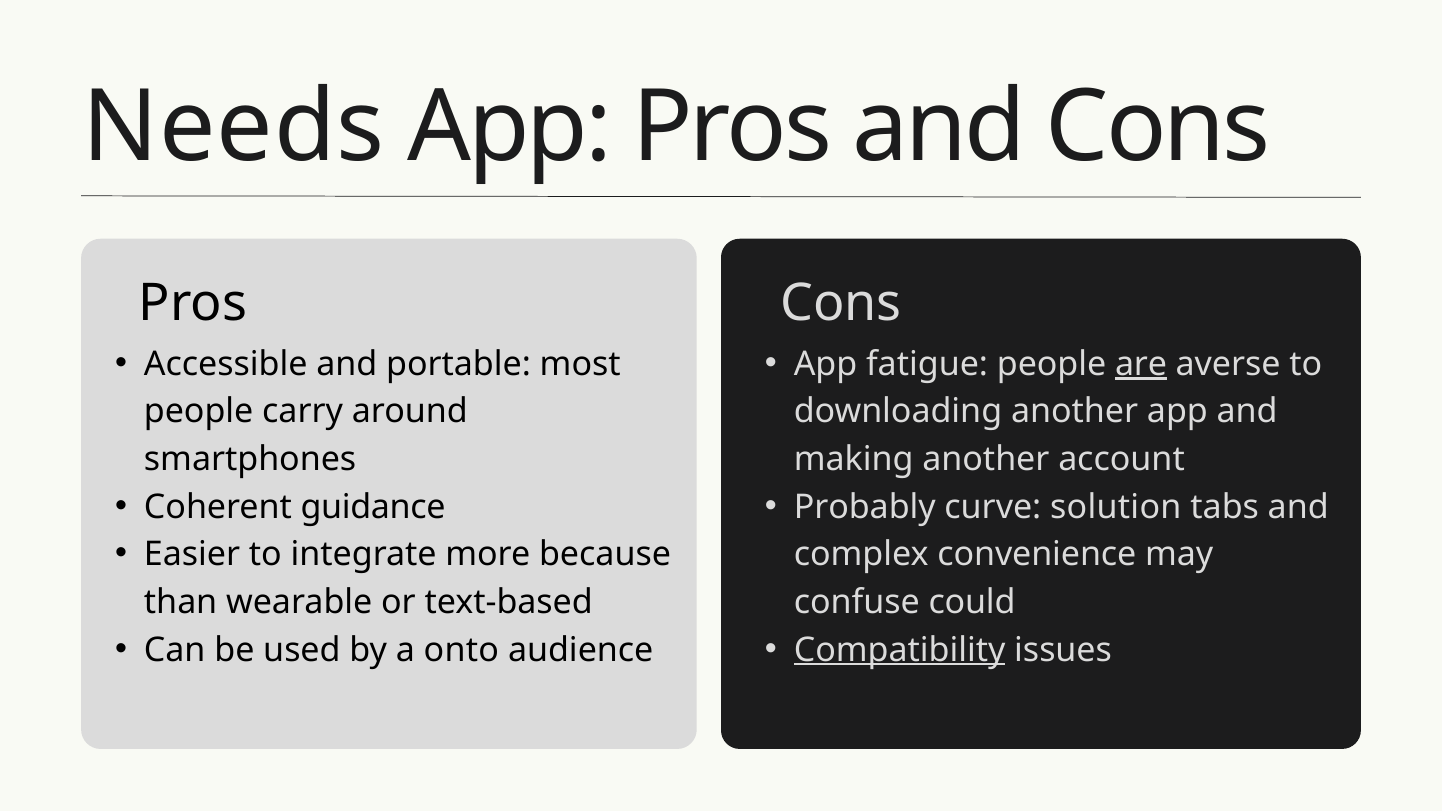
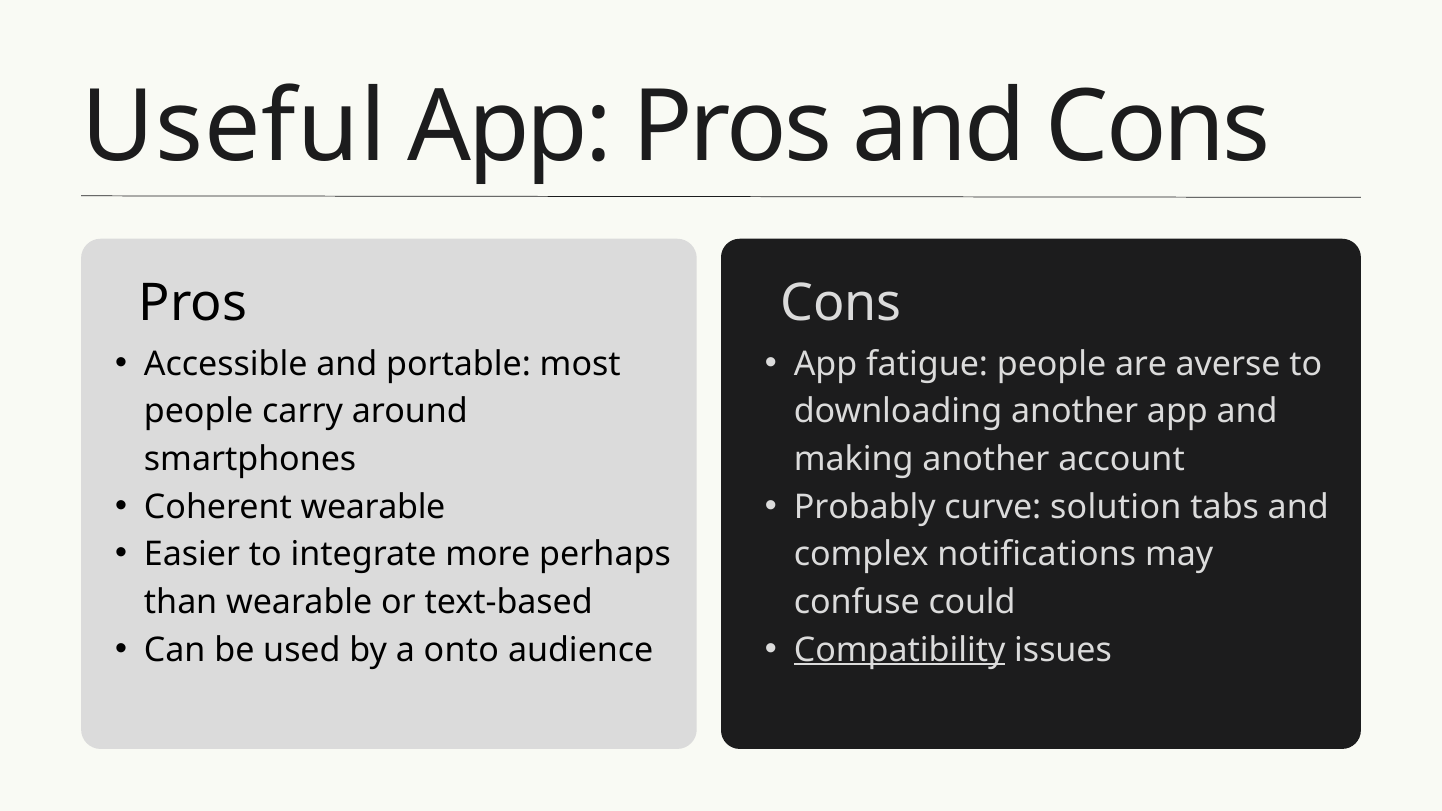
Needs: Needs -> Useful
are underline: present -> none
Coherent guidance: guidance -> wearable
because: because -> perhaps
convenience: convenience -> notifications
